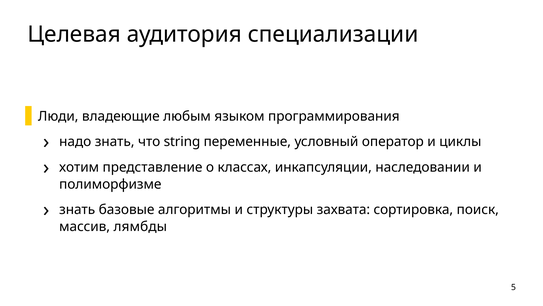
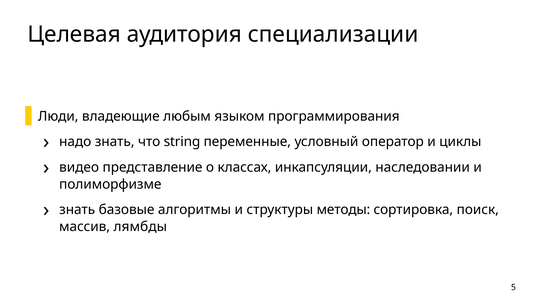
хотим: хотим -> видео
захвата: захвата -> методы
